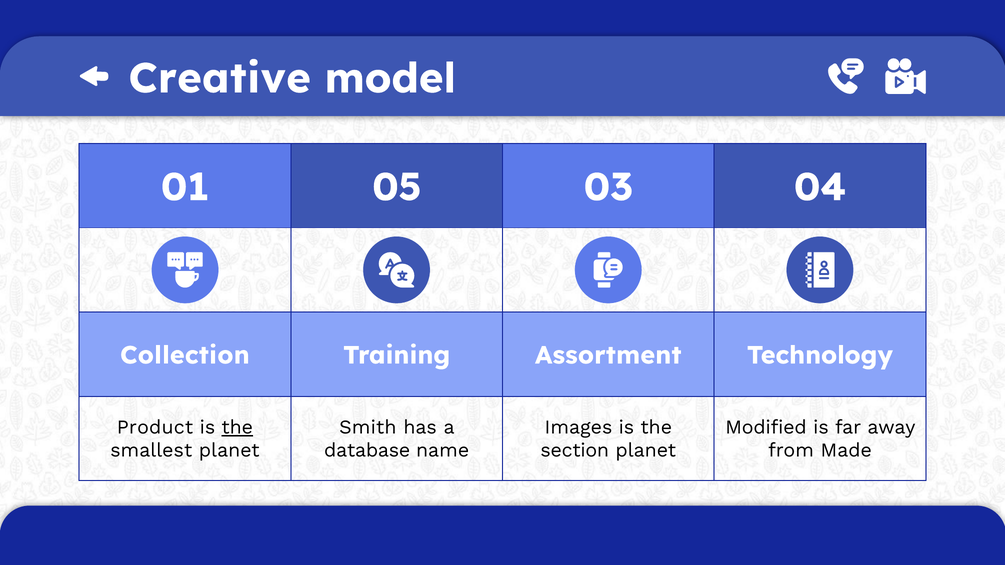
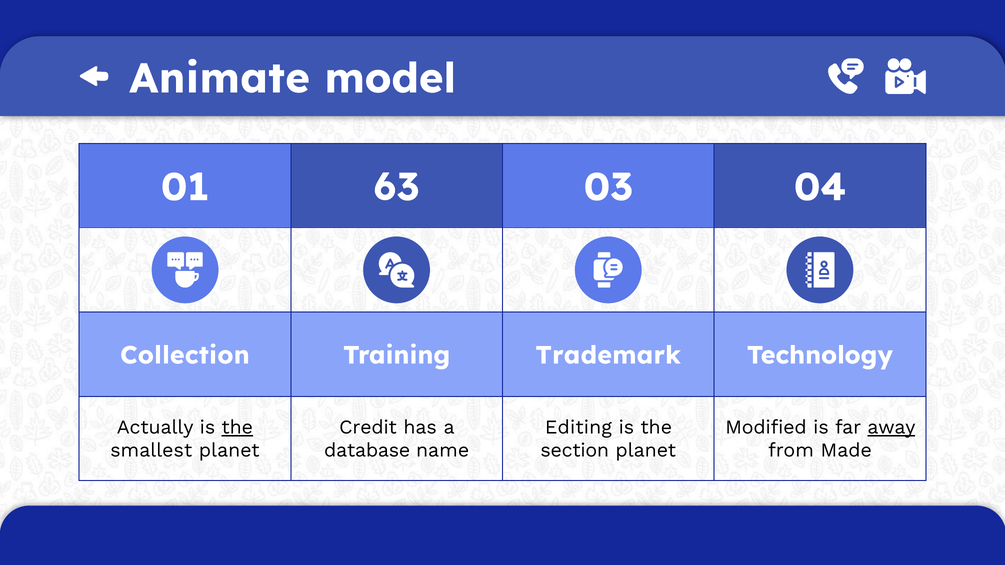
Creative: Creative -> Animate
05: 05 -> 63
Assortment: Assortment -> Trademark
Product: Product -> Actually
Smith: Smith -> Credit
Images: Images -> Editing
away underline: none -> present
